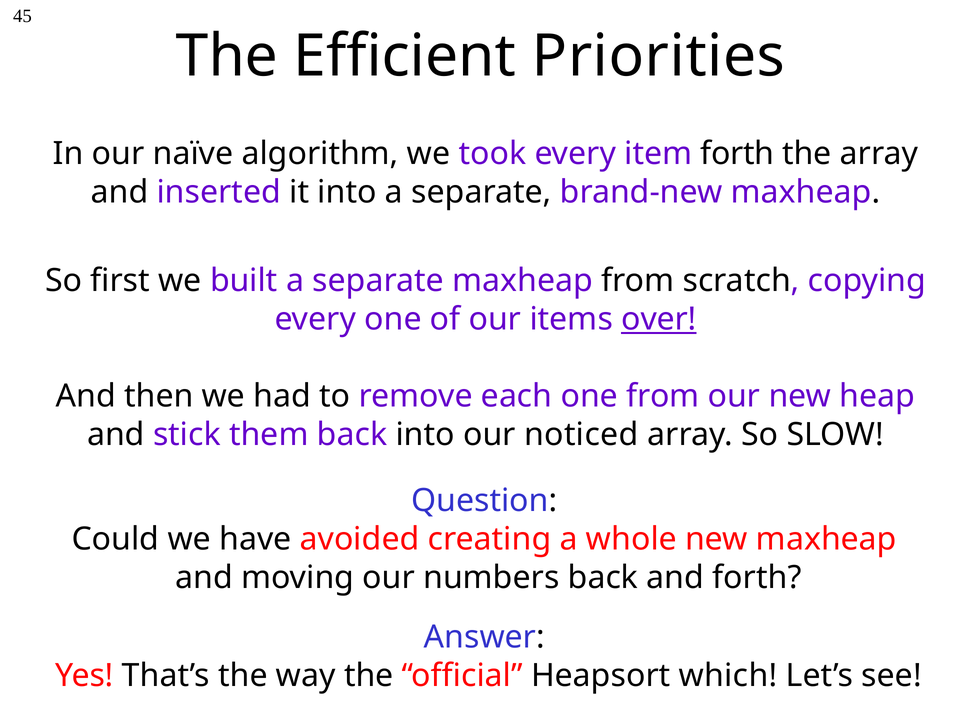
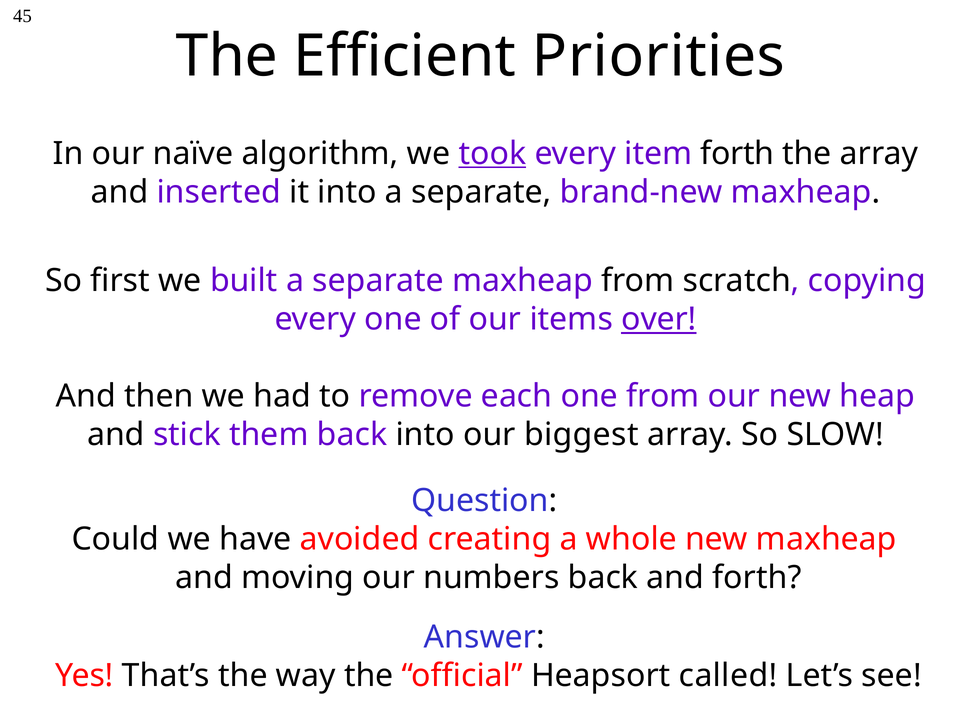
took underline: none -> present
noticed: noticed -> biggest
which: which -> called
